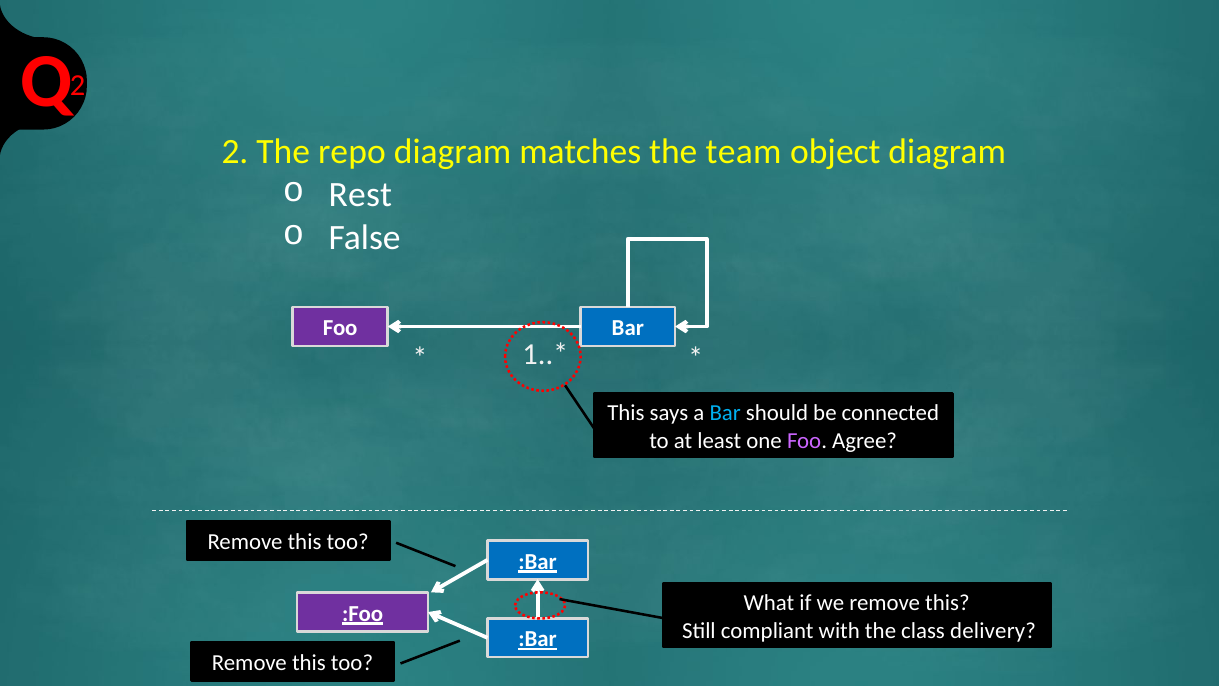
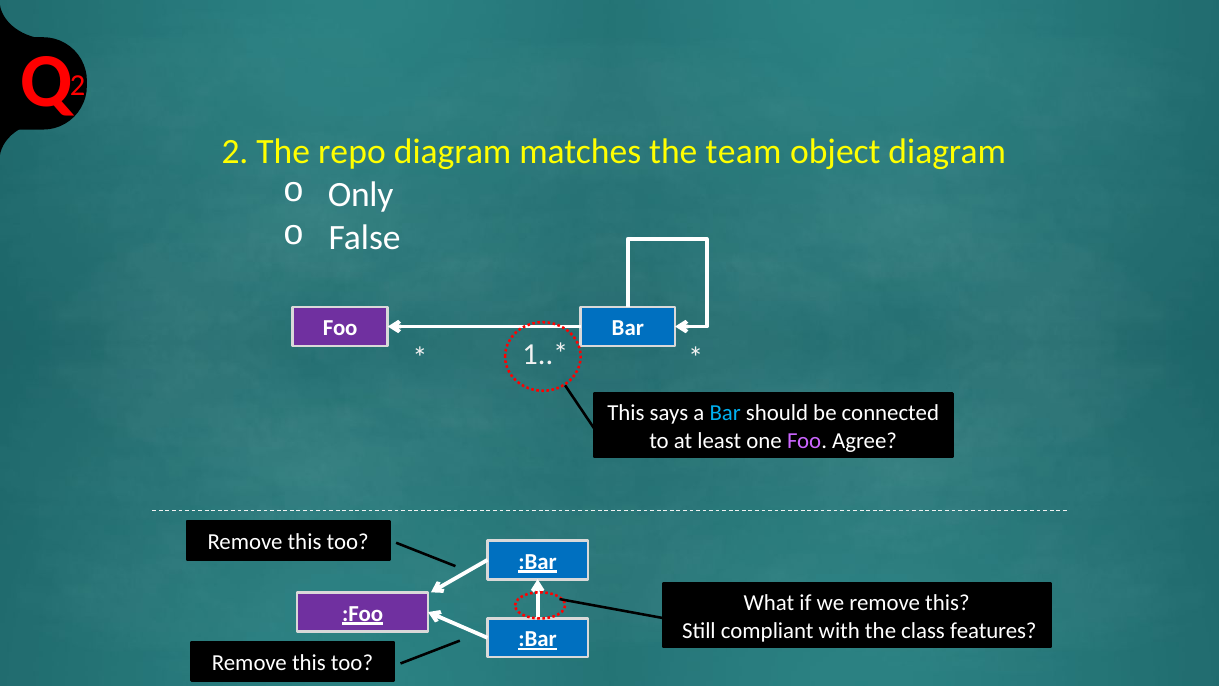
Rest: Rest -> Only
delivery: delivery -> features
